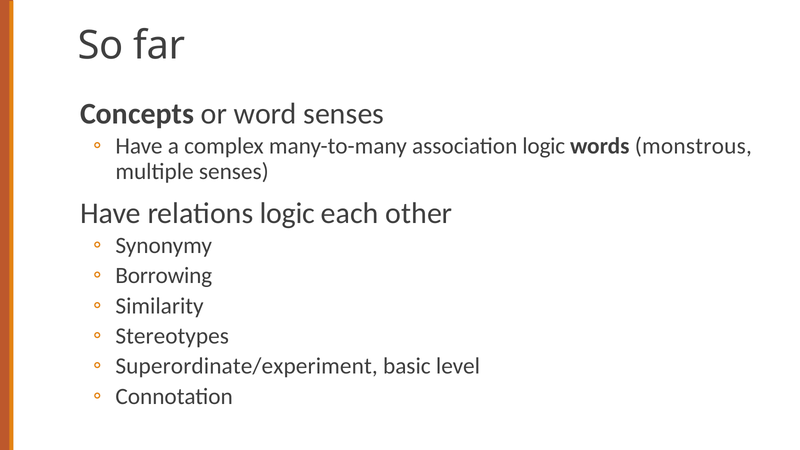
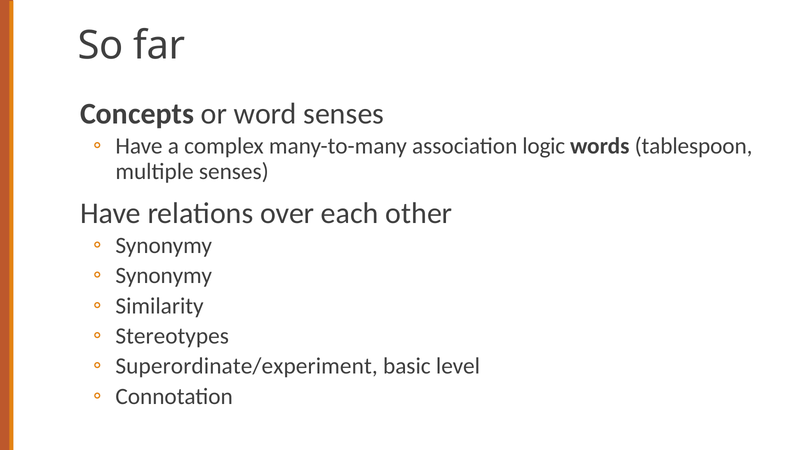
monstrous: monstrous -> tablespoon
relations logic: logic -> over
Borrowing at (164, 276): Borrowing -> Synonymy
